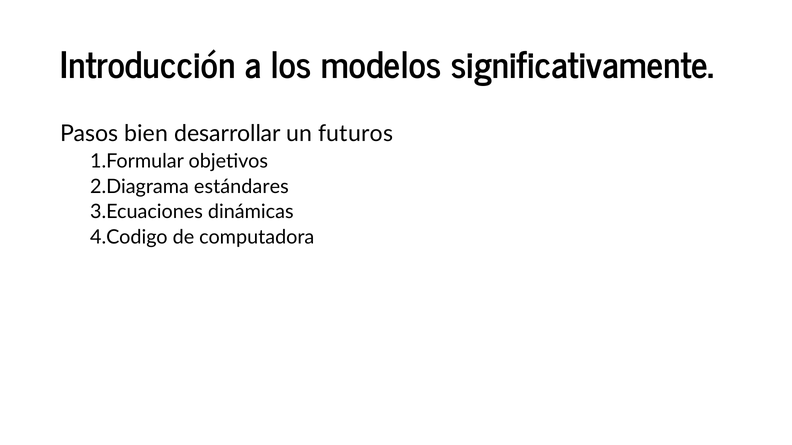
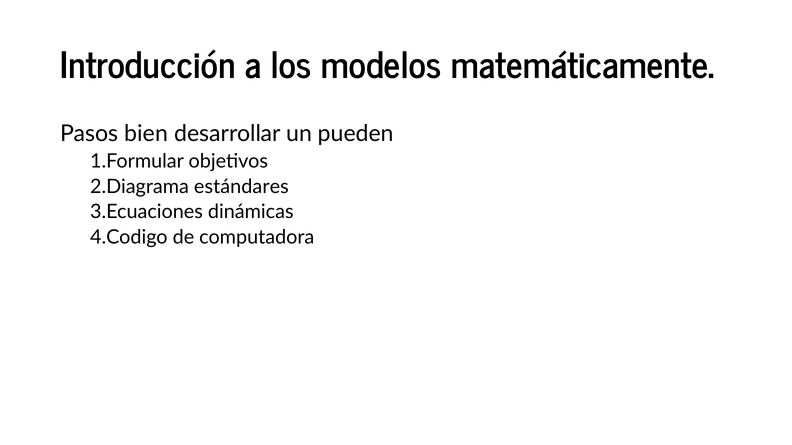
significativamente: significativamente -> matemáticamente
futuros: futuros -> pueden
